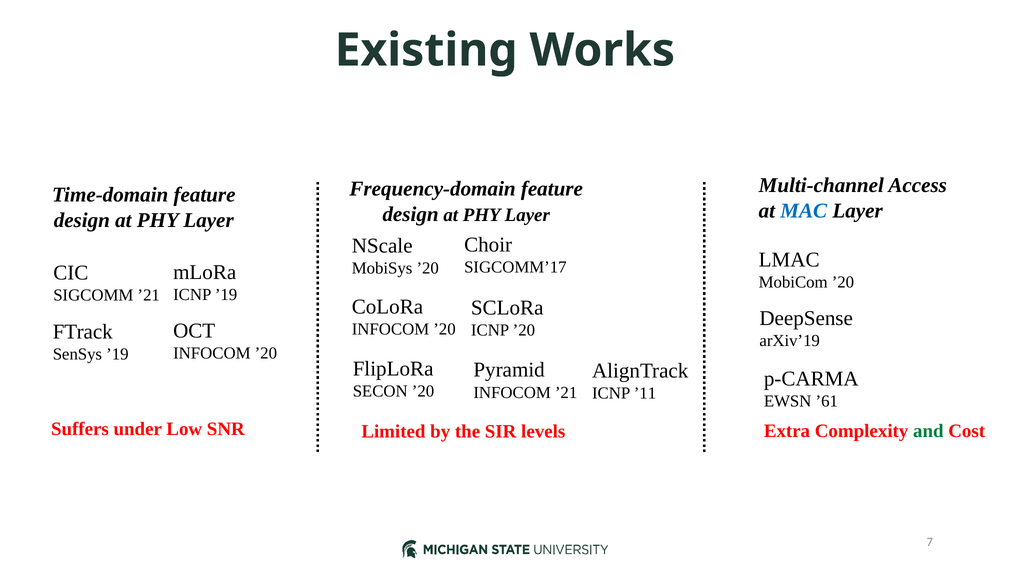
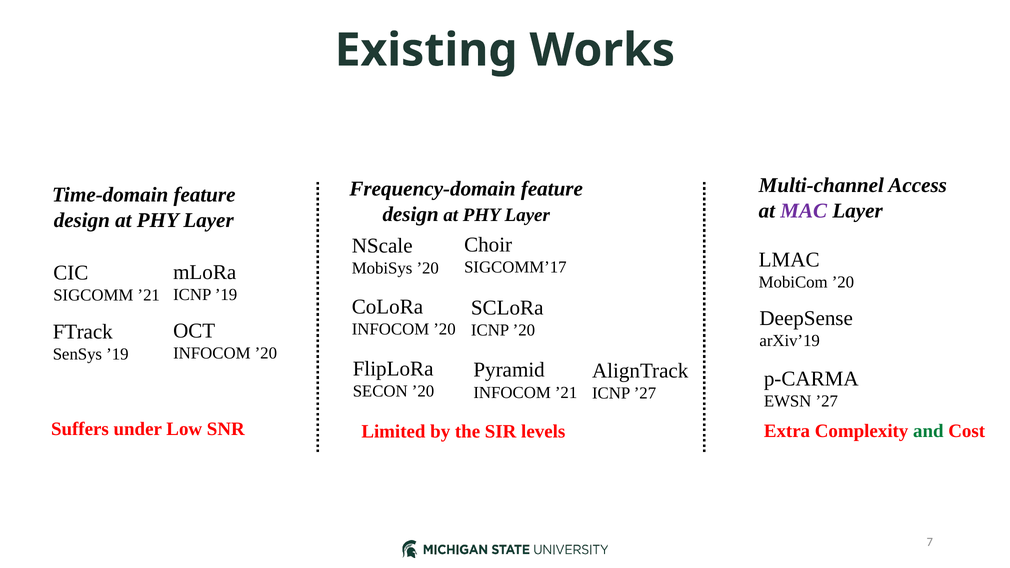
MAC colour: blue -> purple
ICNP ’11: ’11 -> ’27
EWSN ’61: ’61 -> ’27
